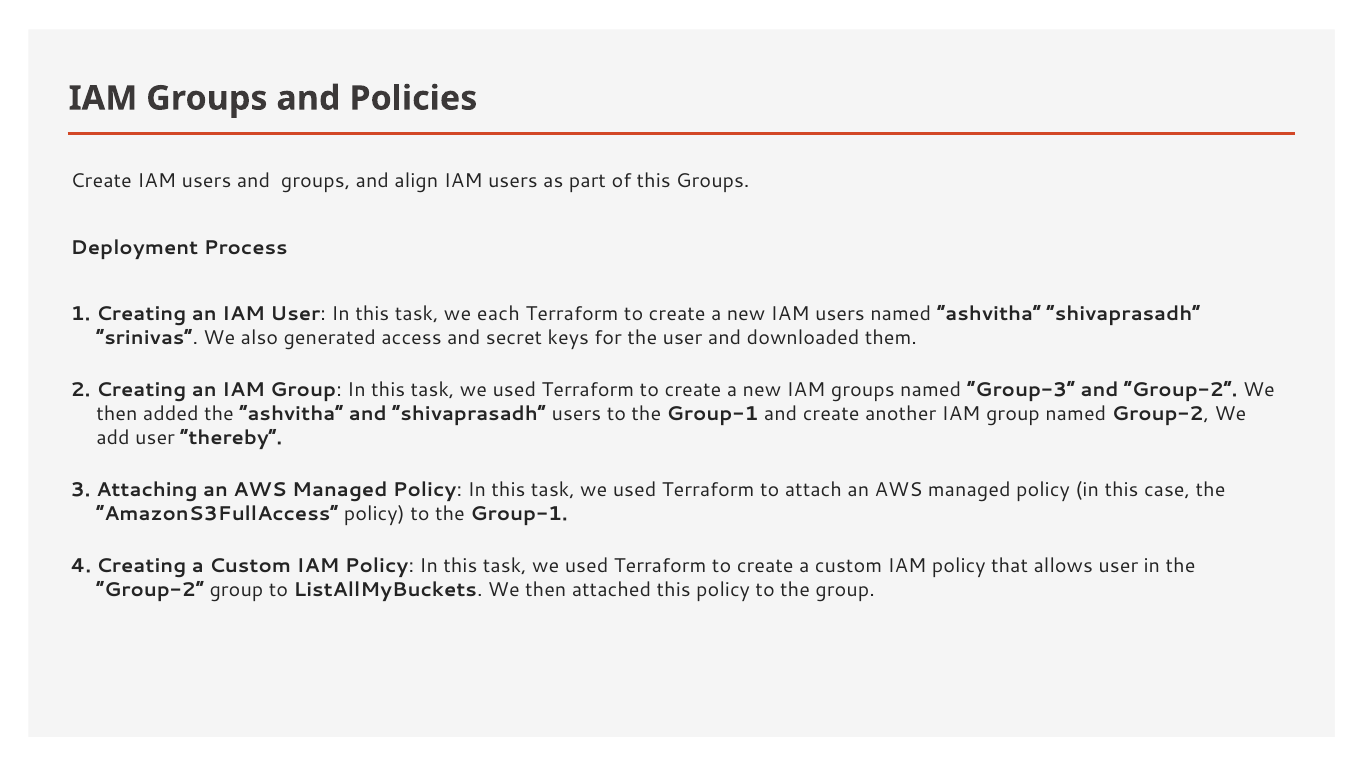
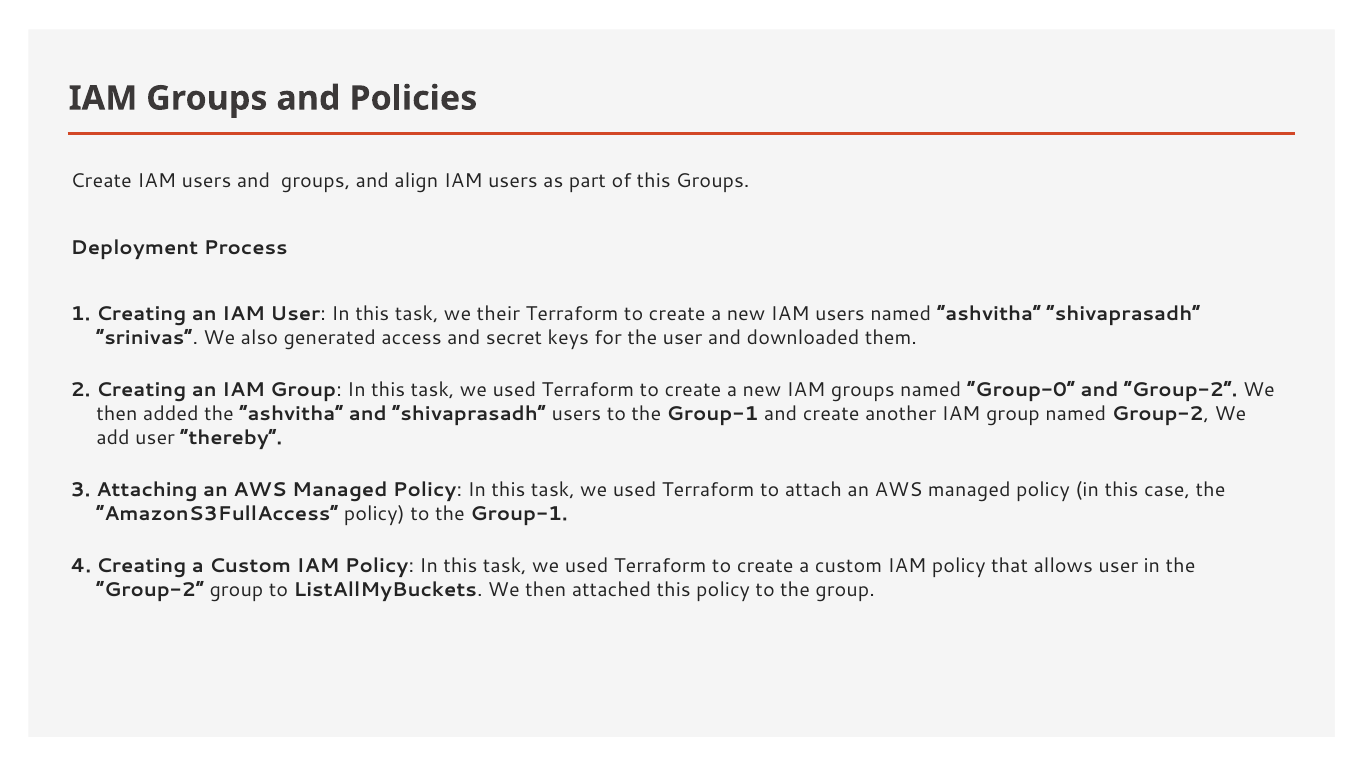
each: each -> their
Group-3: Group-3 -> Group-0
